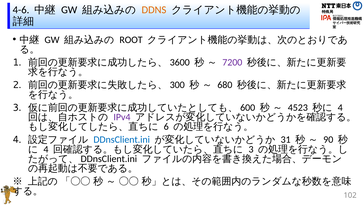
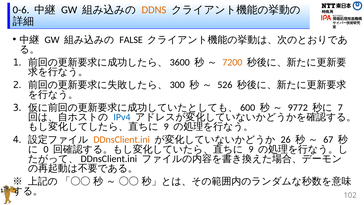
4-6: 4-6 -> 0-6
ROOT: ROOT -> FALSE
7200 colour: purple -> orange
680: 680 -> 526
4523: 4523 -> 9772
4 at (340, 107): 4 -> 7
IPv4 colour: purple -> blue
6 at (166, 127): 6 -> 9
DDnsClient.ini colour: blue -> orange
31: 31 -> 26
90: 90 -> 67
4 at (46, 149): 4 -> 0
3 at (251, 149): 3 -> 9
